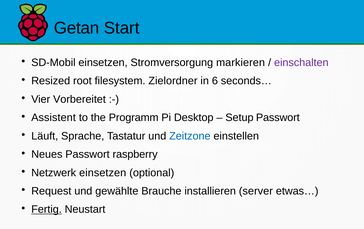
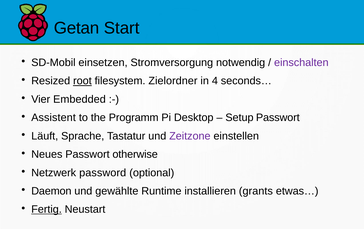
markieren: markieren -> notwendig
root underline: none -> present
6: 6 -> 4
Vorbereitet: Vorbereitet -> Embedded
Zeitzone colour: blue -> purple
raspberry: raspberry -> otherwise
Netzwerk einsetzen: einsetzen -> password
Request: Request -> Daemon
Brauche: Brauche -> Runtime
server: server -> grants
